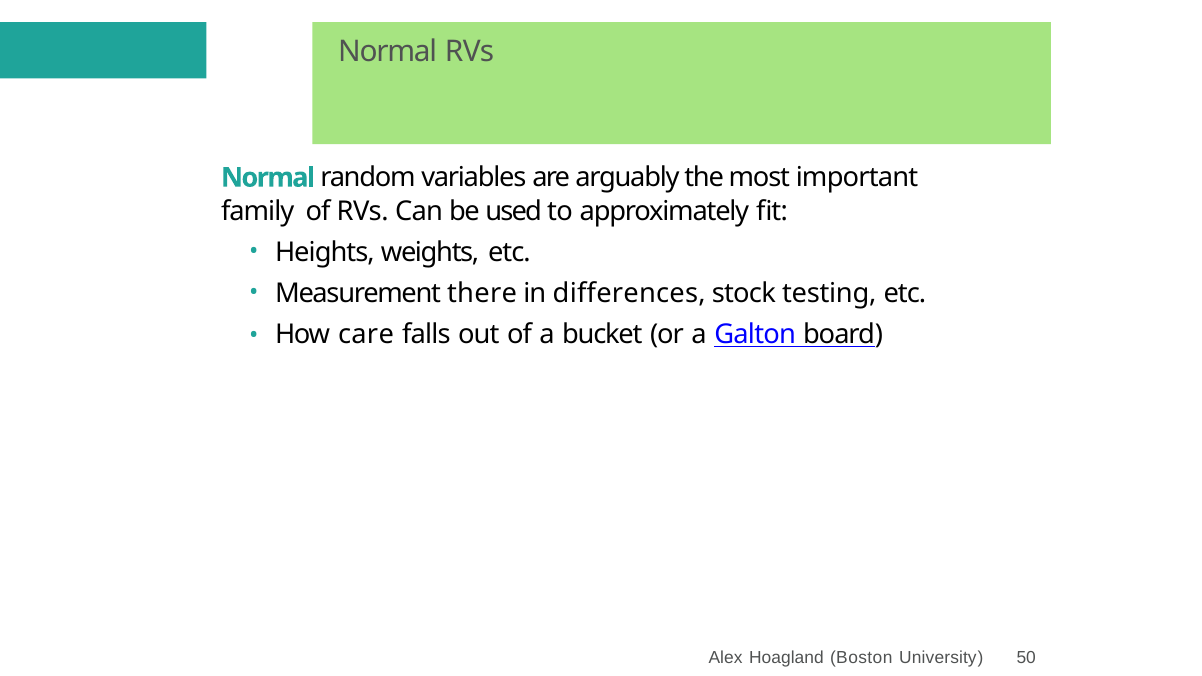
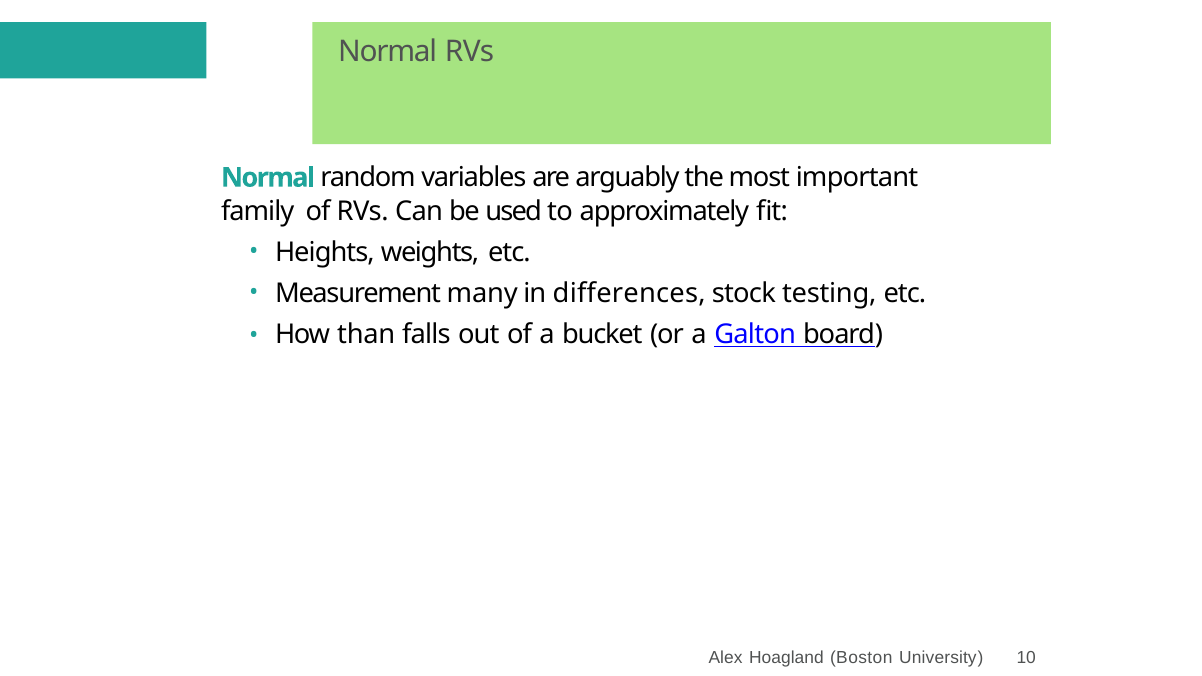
there: there -> many
care: care -> than
50: 50 -> 10
